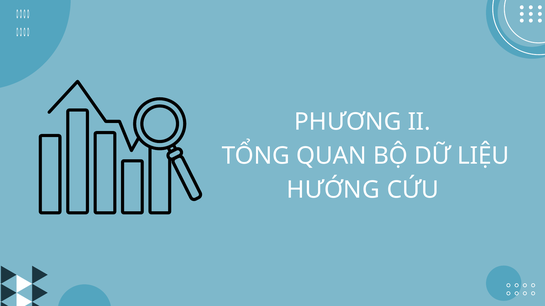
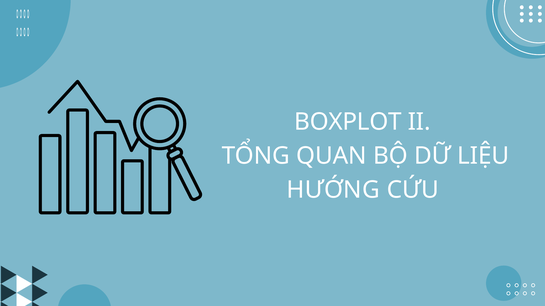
PHƯƠNG: PHƯƠNG -> BOXPLOT
